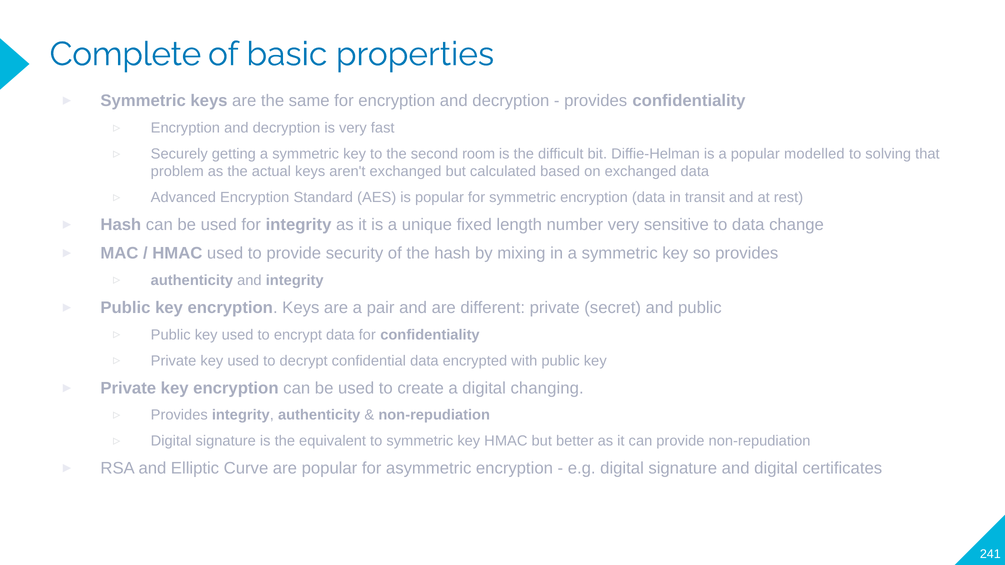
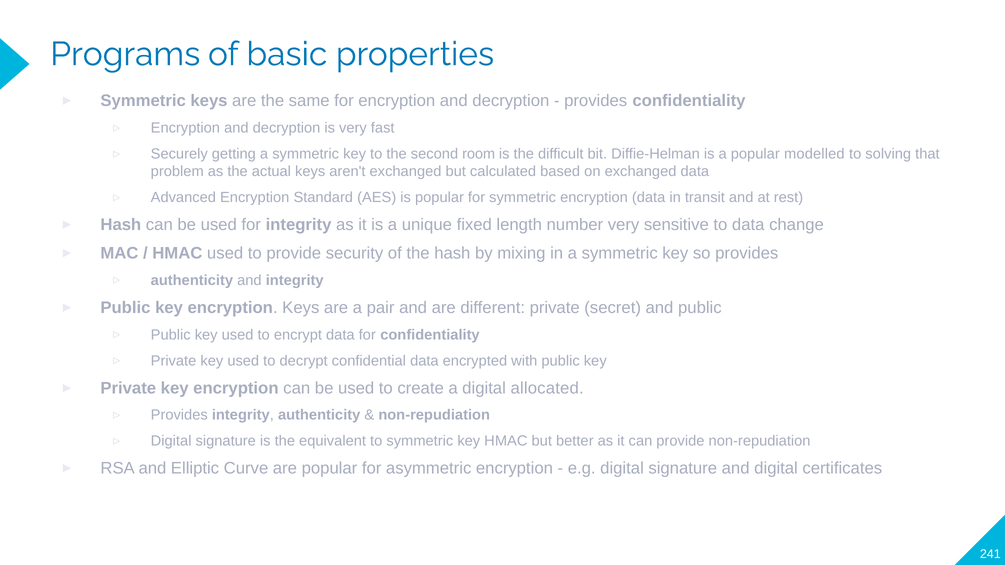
Complete: Complete -> Programs
changing: changing -> allocated
